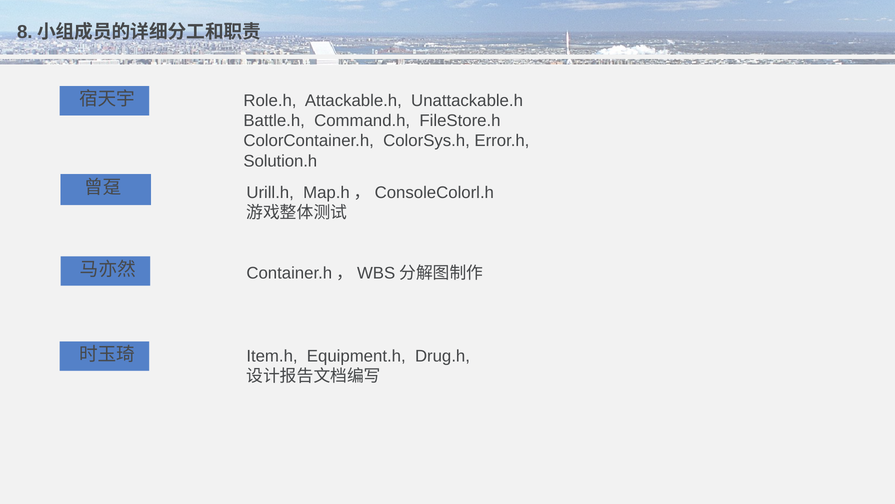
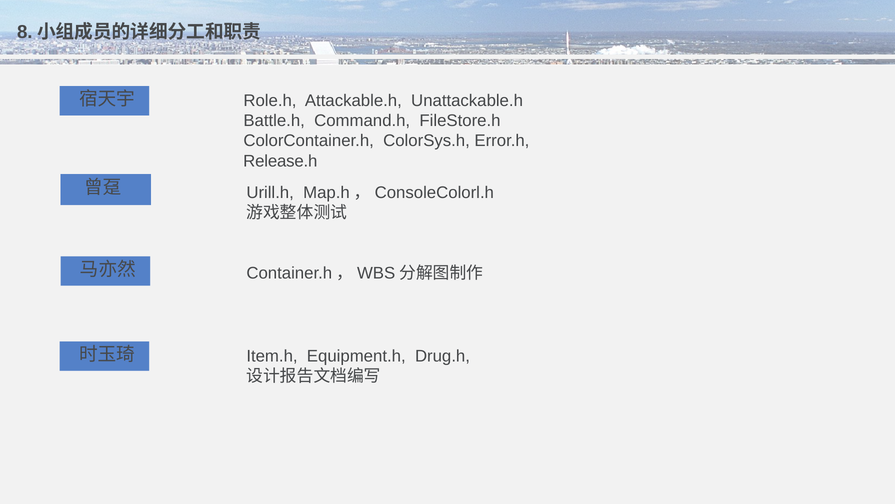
Solution.h: Solution.h -> Release.h
